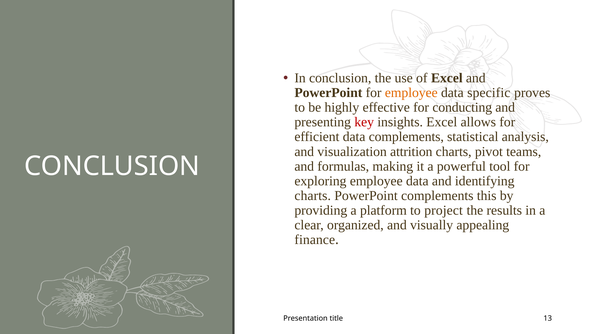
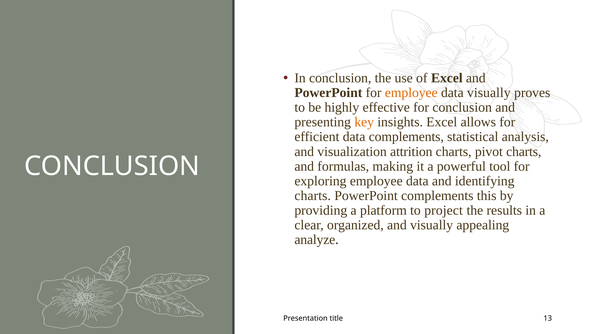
data specific: specific -> visually
for conducting: conducting -> conclusion
key colour: red -> orange
pivot teams: teams -> charts
finance: finance -> analyze
